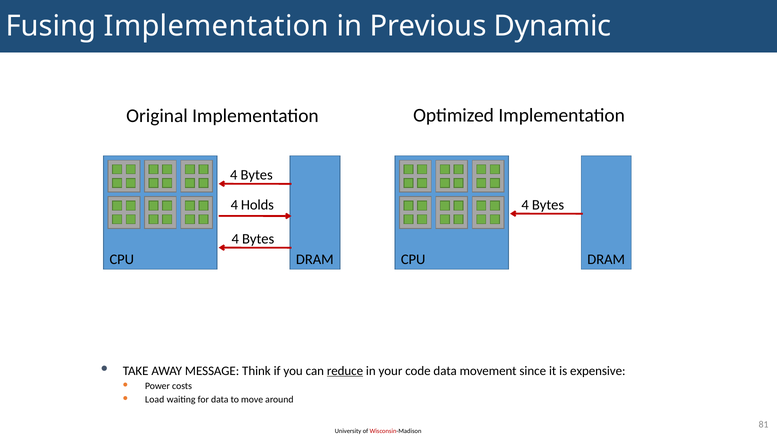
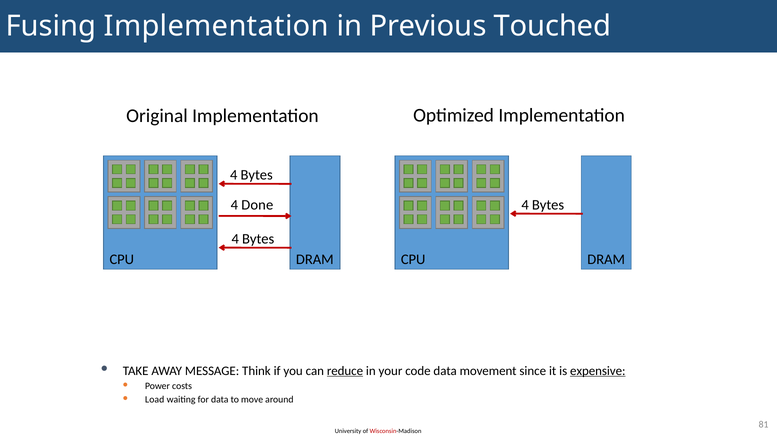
Dynamic: Dynamic -> Touched
Holds: Holds -> Done
expensive underline: none -> present
